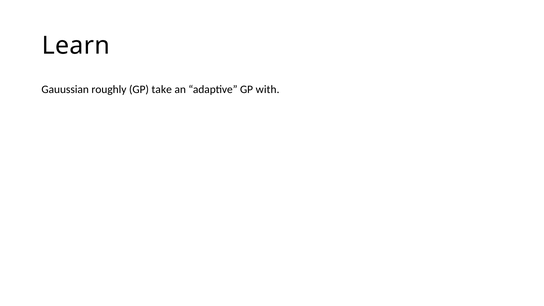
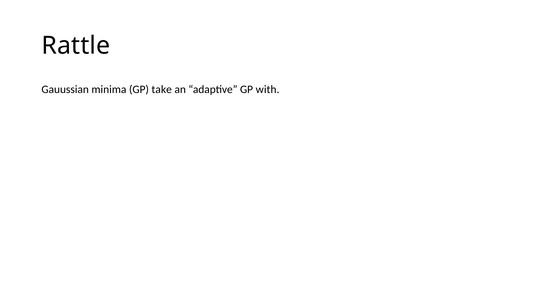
Learn: Learn -> Rattle
roughly: roughly -> minima
